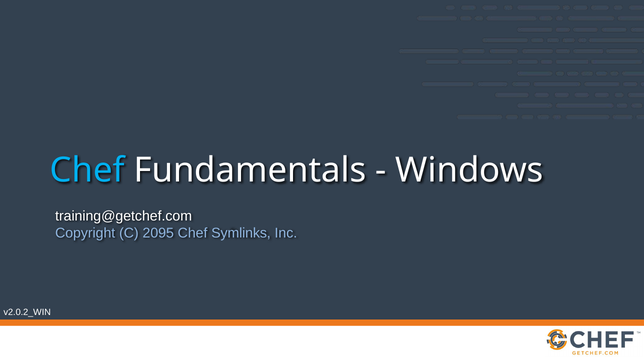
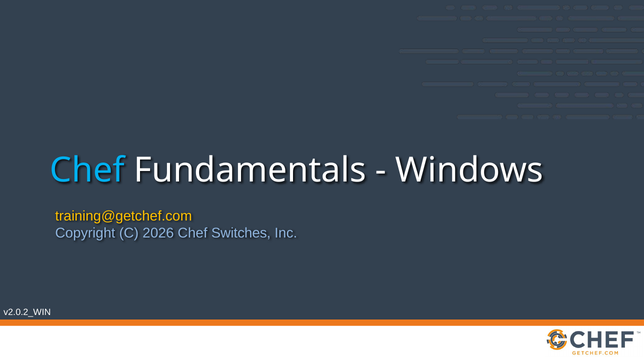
training@getchef.com colour: white -> yellow
2095: 2095 -> 2026
Symlinks: Symlinks -> Switches
